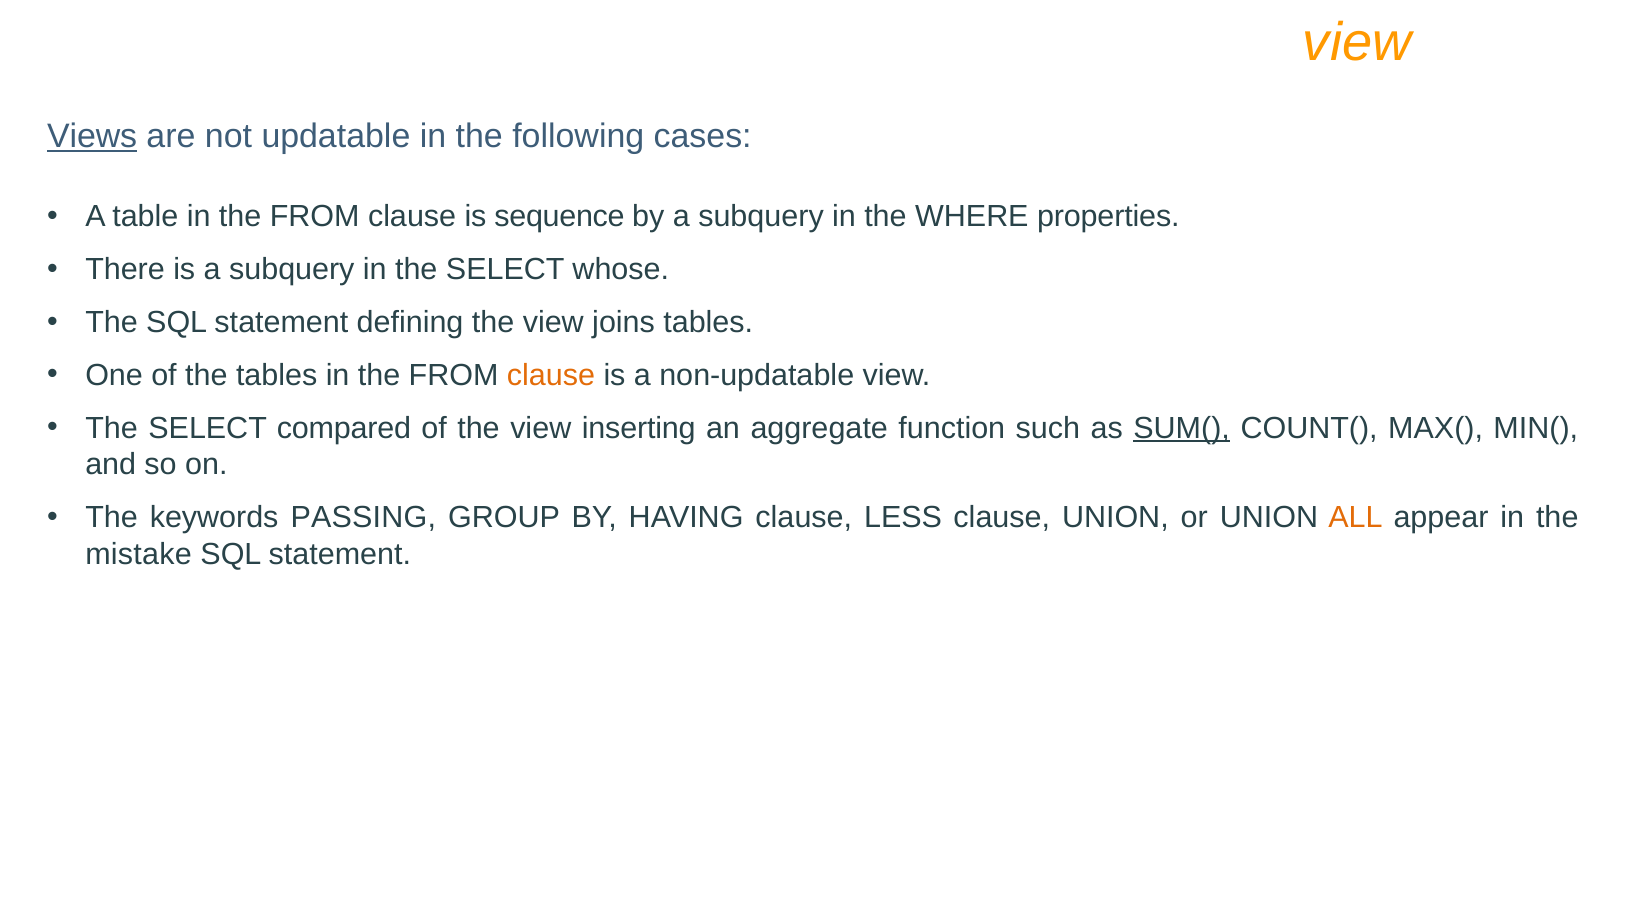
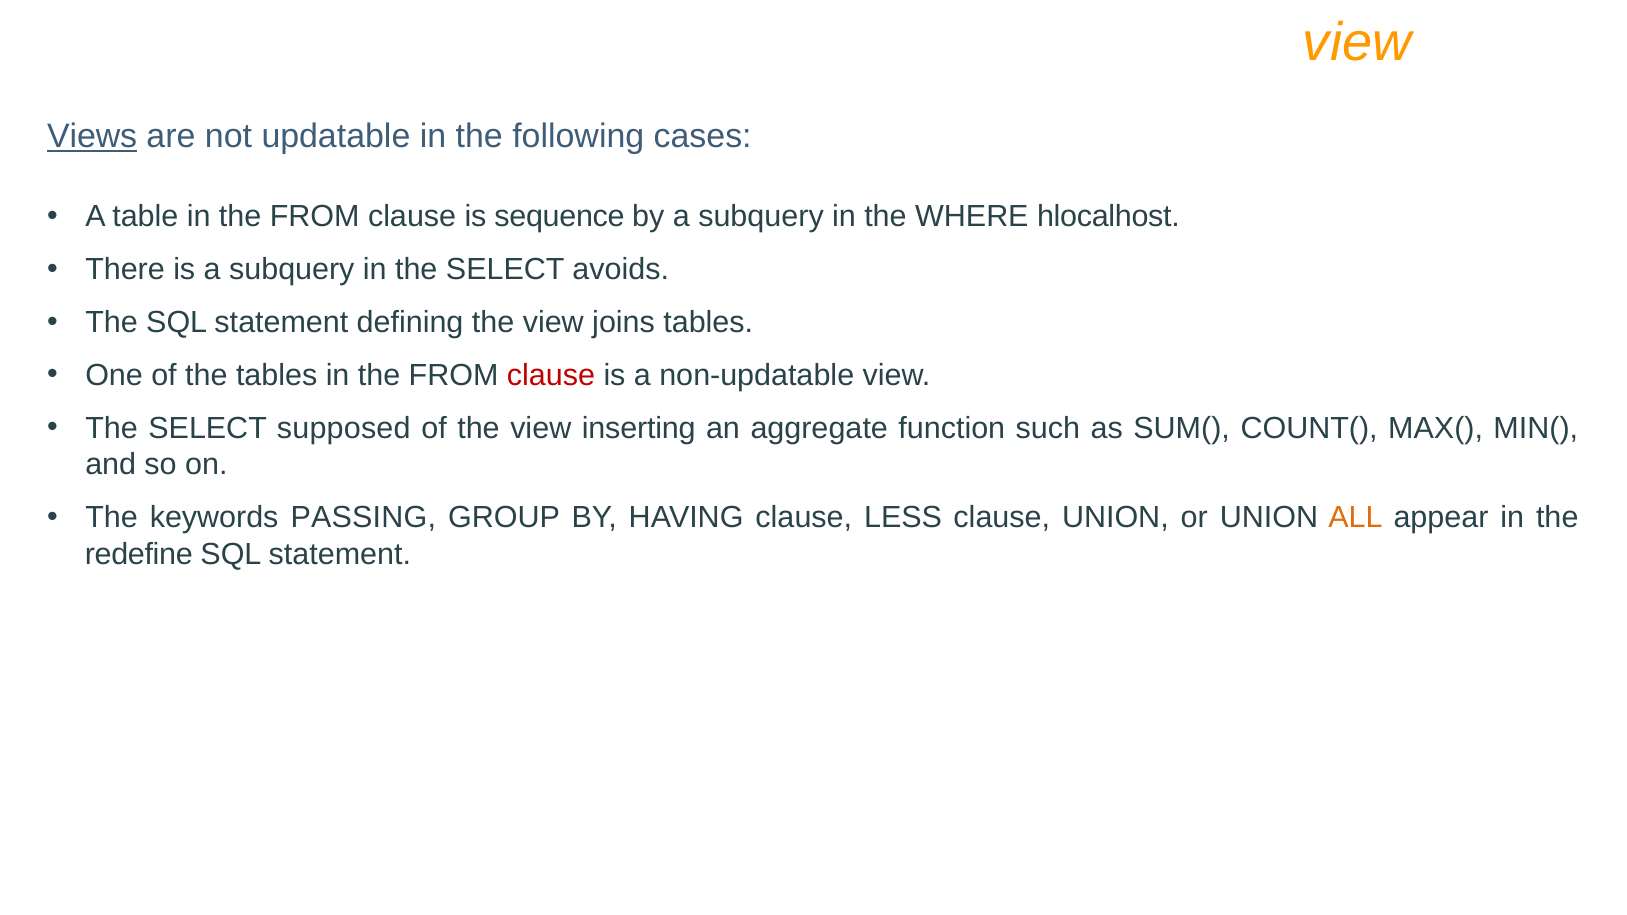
properties: properties -> hlocalhost
whose: whose -> avoids
clause at (551, 376) colour: orange -> red
compared: compared -> supposed
SUM( underline: present -> none
mistake: mistake -> redefine
